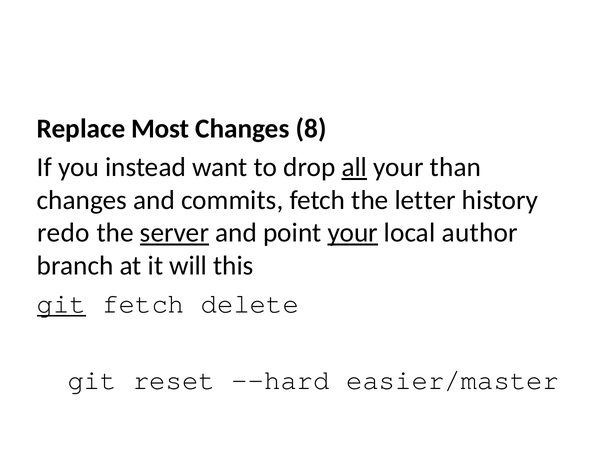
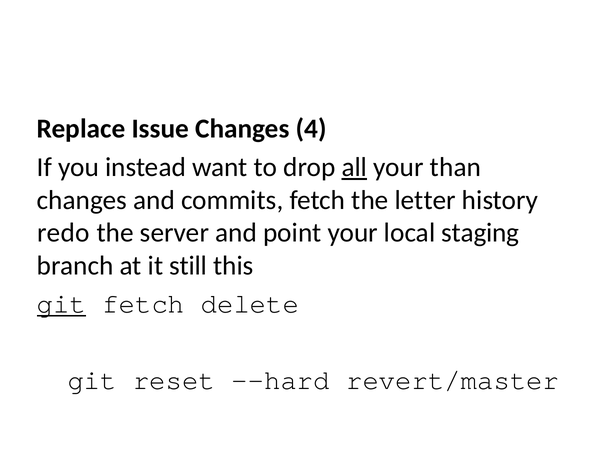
Most: Most -> Issue
8: 8 -> 4
server underline: present -> none
your at (353, 233) underline: present -> none
author: author -> staging
will: will -> still
easier/master: easier/master -> revert/master
